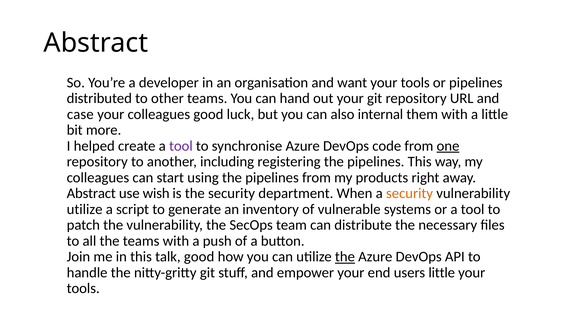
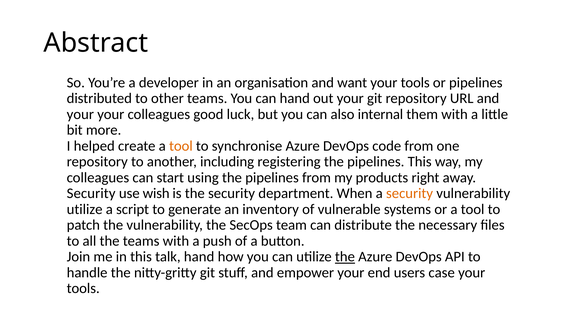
case at (80, 114): case -> your
tool at (181, 146) colour: purple -> orange
one underline: present -> none
Abstract at (91, 194): Abstract -> Security
talk good: good -> hand
users little: little -> case
